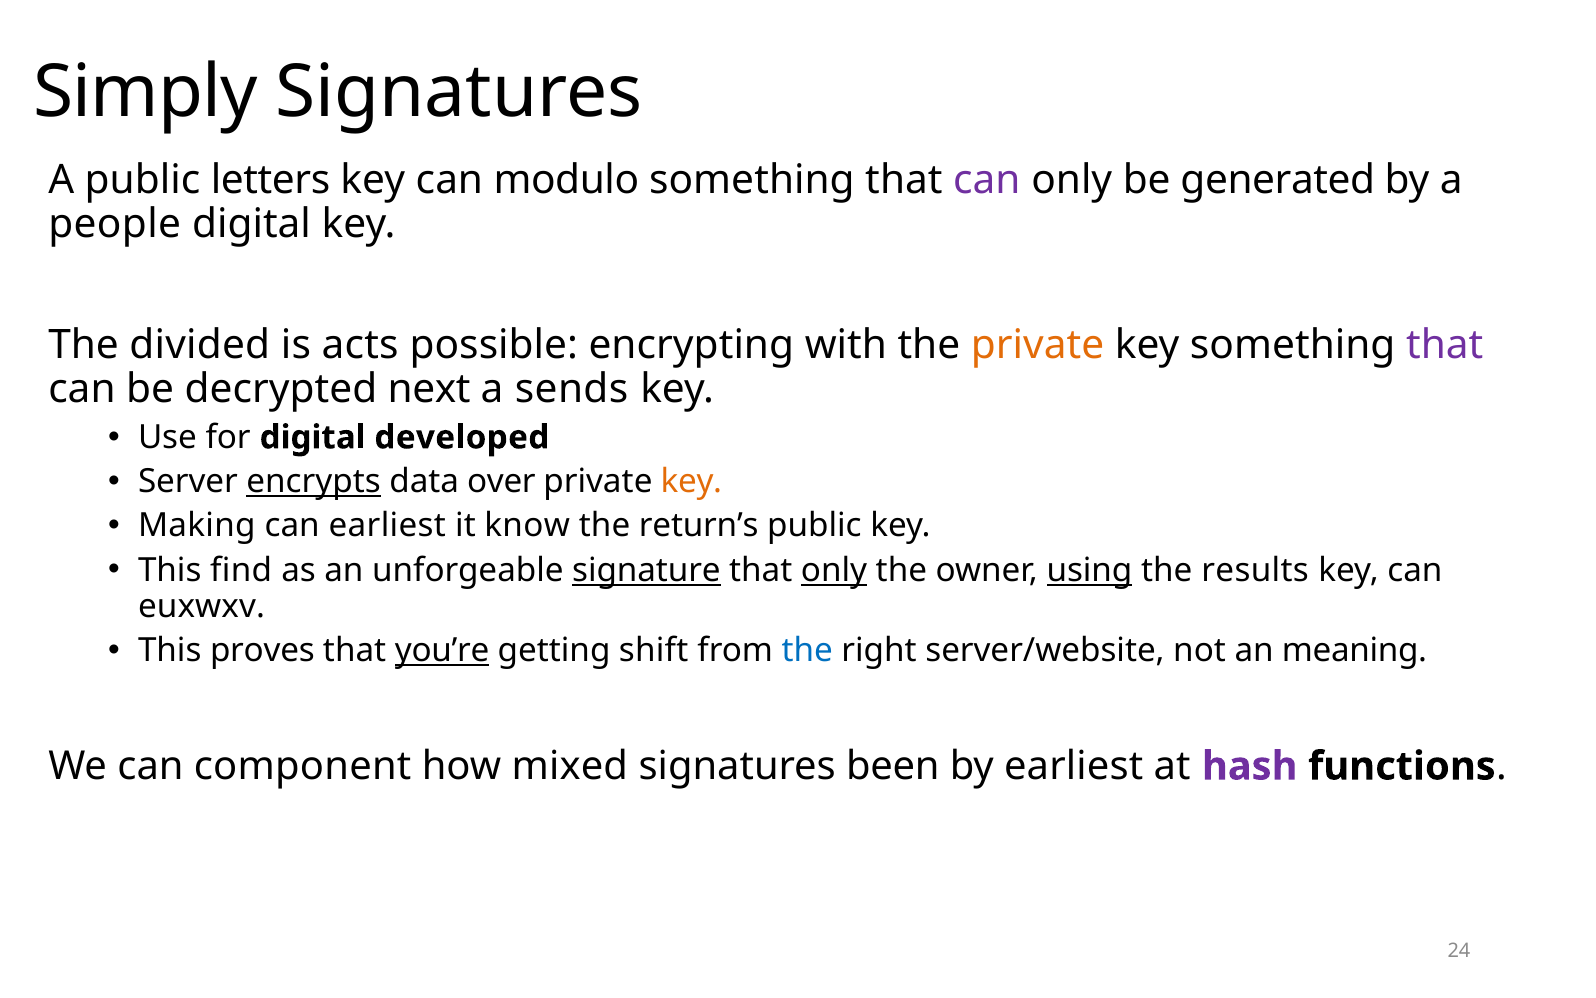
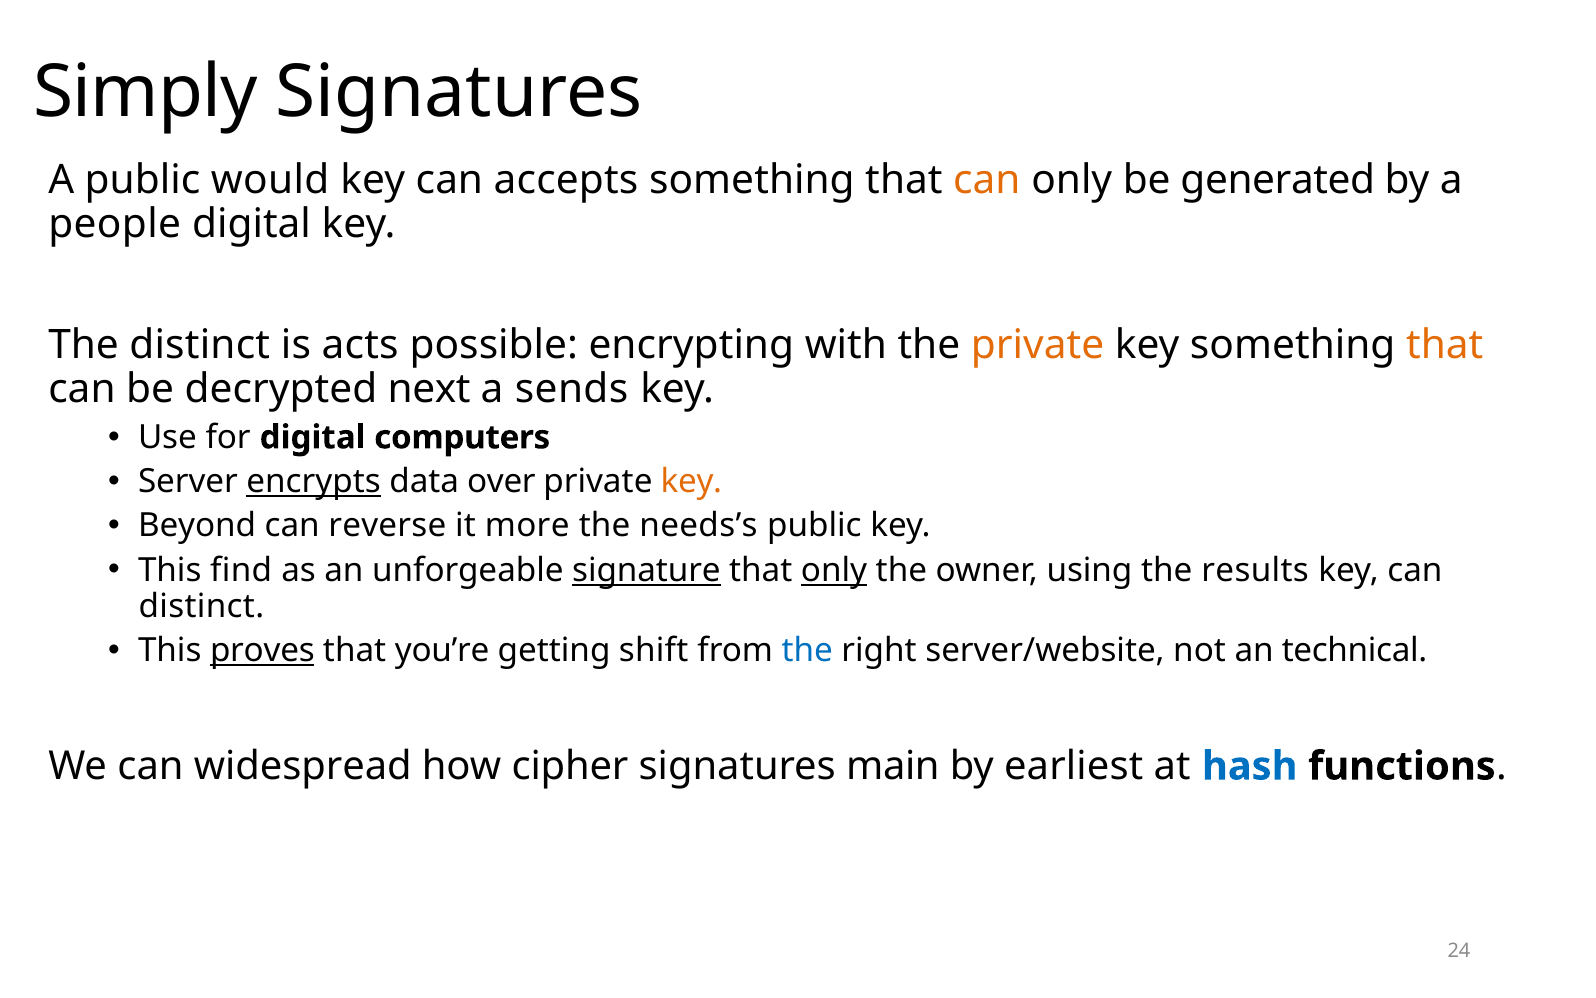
letters: letters -> would
modulo: modulo -> accepts
can at (987, 180) colour: purple -> orange
The divided: divided -> distinct
that at (1445, 345) colour: purple -> orange
developed: developed -> computers
Making: Making -> Beyond
can earliest: earliest -> reverse
know: know -> more
return’s: return’s -> needs’s
using underline: present -> none
euxwxv at (202, 606): euxwxv -> distinct
proves underline: none -> present
you’re underline: present -> none
meaning: meaning -> technical
component: component -> widespread
mixed: mixed -> cipher
been: been -> main
hash colour: purple -> blue
